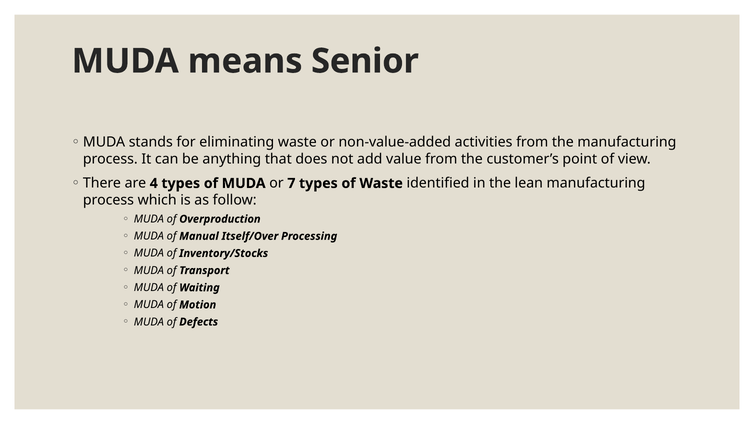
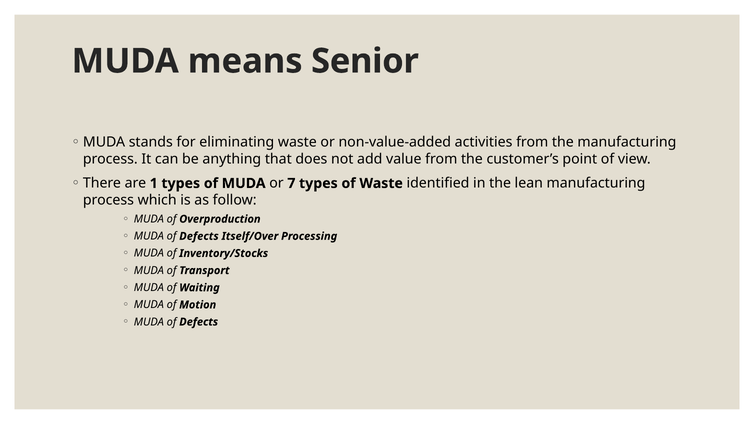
4: 4 -> 1
Manual at (199, 236): Manual -> Defects
